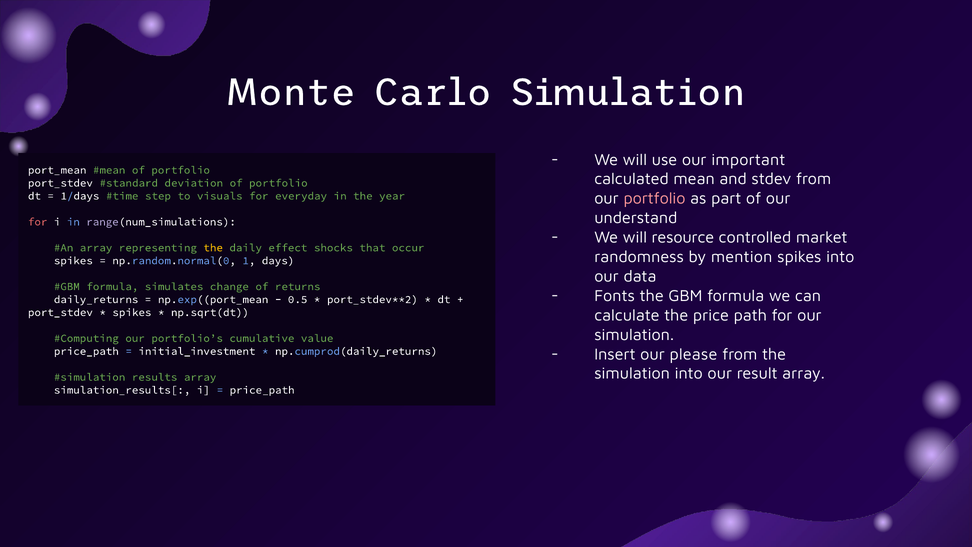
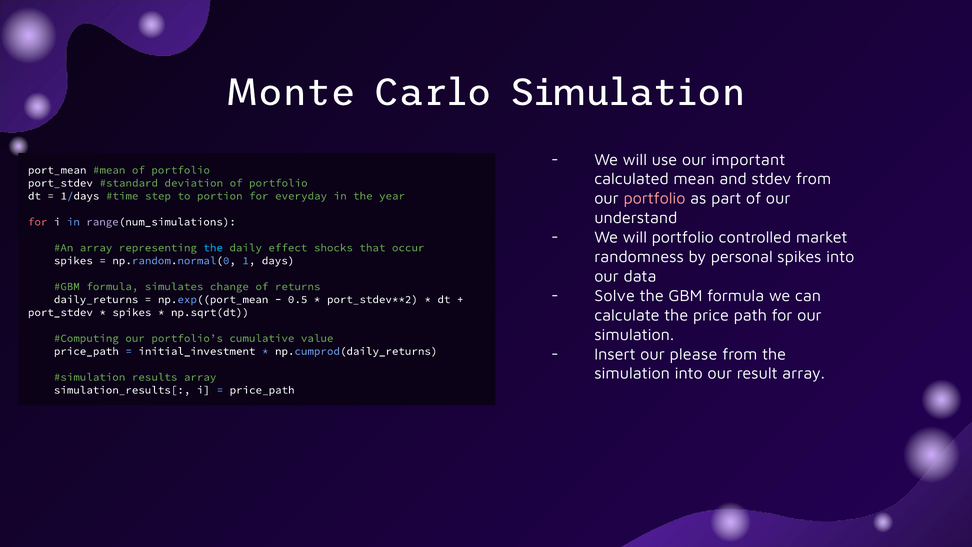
visuals: visuals -> portion
will resource: resource -> portfolio
the at (213, 248) colour: yellow -> light blue
mention: mention -> personal
Fonts: Fonts -> Solve
